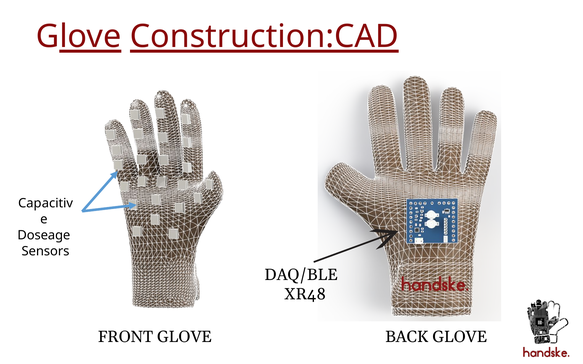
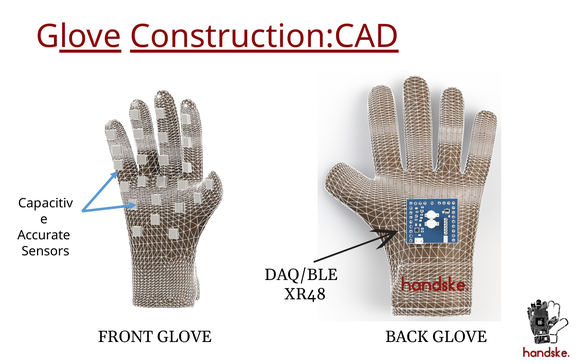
Doseage: Doseage -> Accurate
